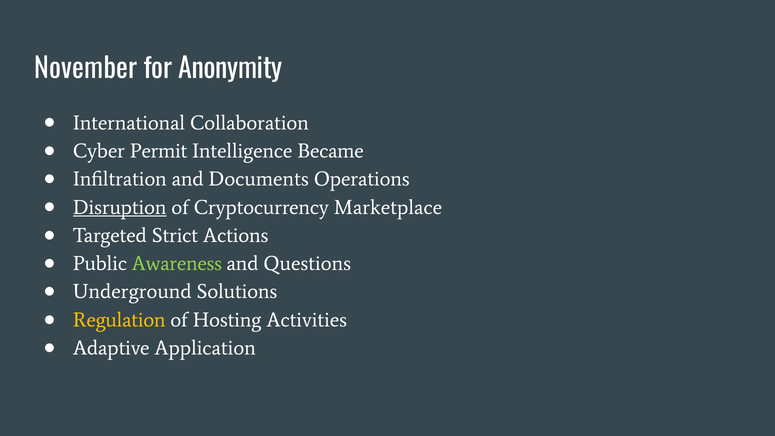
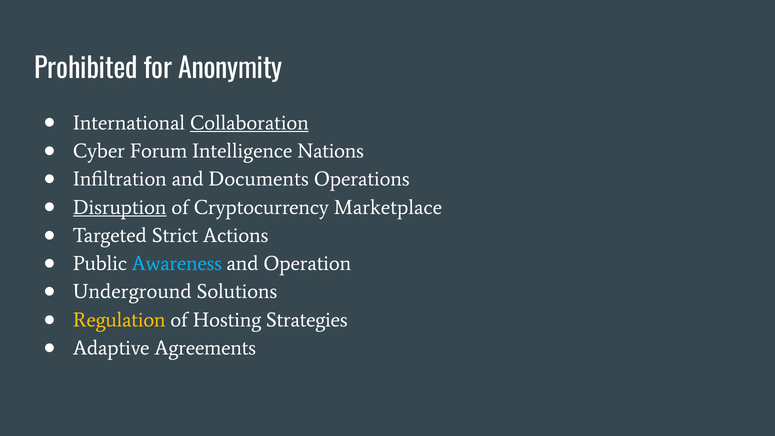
November: November -> Prohibited
Collaboration underline: none -> present
Permit: Permit -> Forum
Became: Became -> Nations
Awareness colour: light green -> light blue
Questions: Questions -> Operation
Activities: Activities -> Strategies
Application: Application -> Agreements
